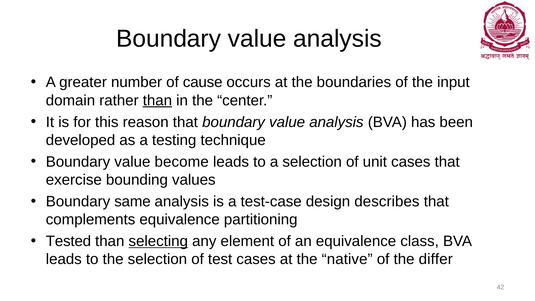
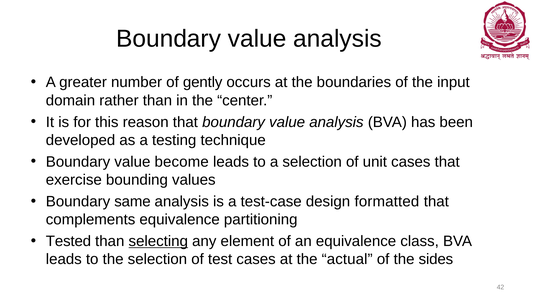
cause: cause -> gently
than at (157, 100) underline: present -> none
describes: describes -> formatted
native: native -> actual
differ: differ -> sides
